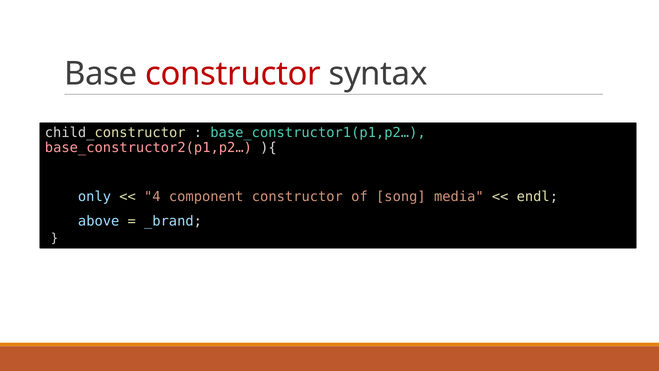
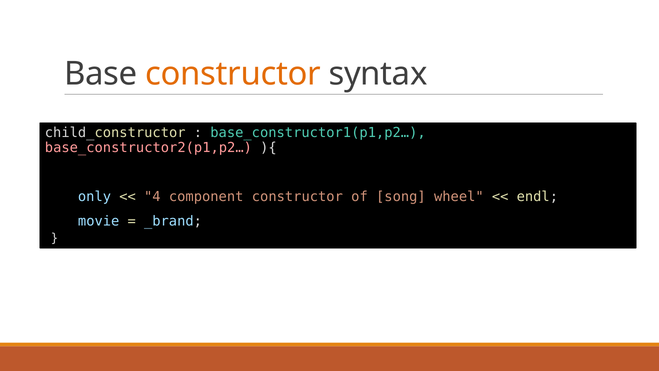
constructor at (233, 74) colour: red -> orange
media: media -> wheel
above: above -> movie
